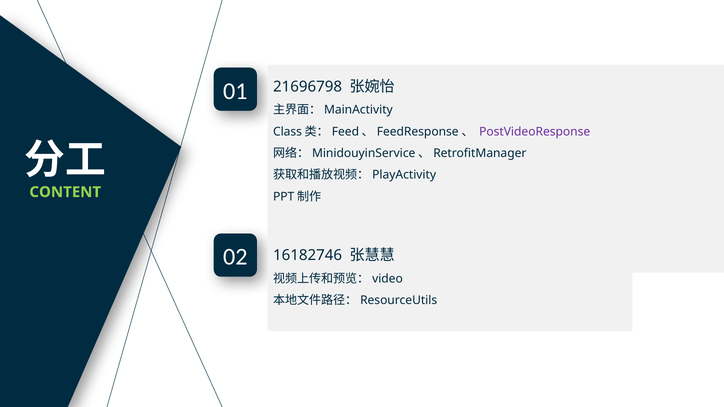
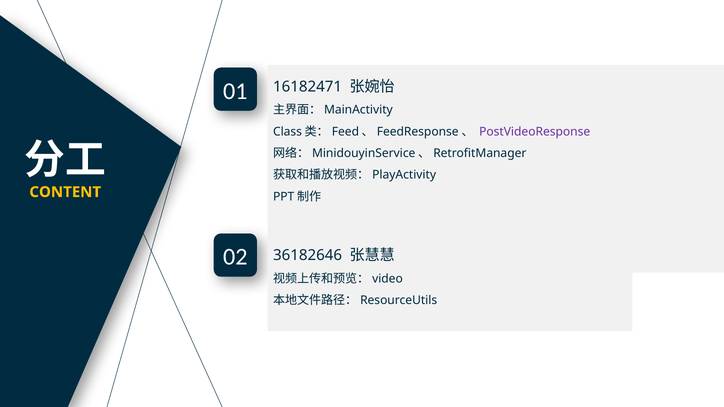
21696798: 21696798 -> 16182471
CONTENT colour: light green -> yellow
16182746: 16182746 -> 36182646
